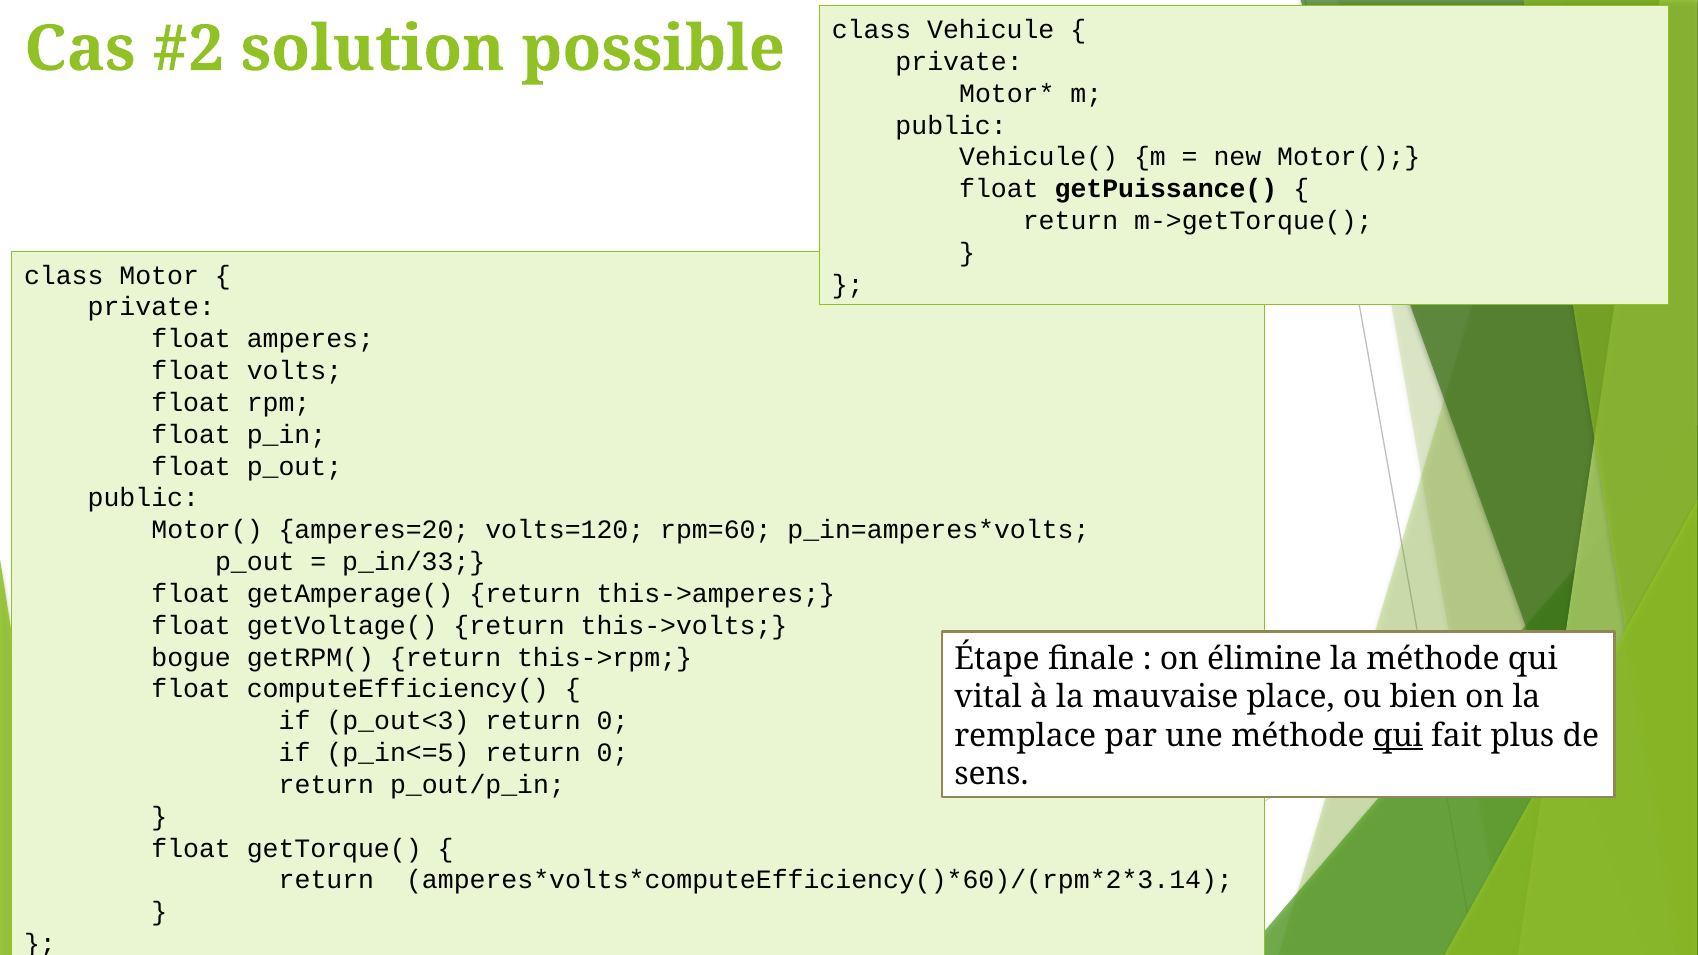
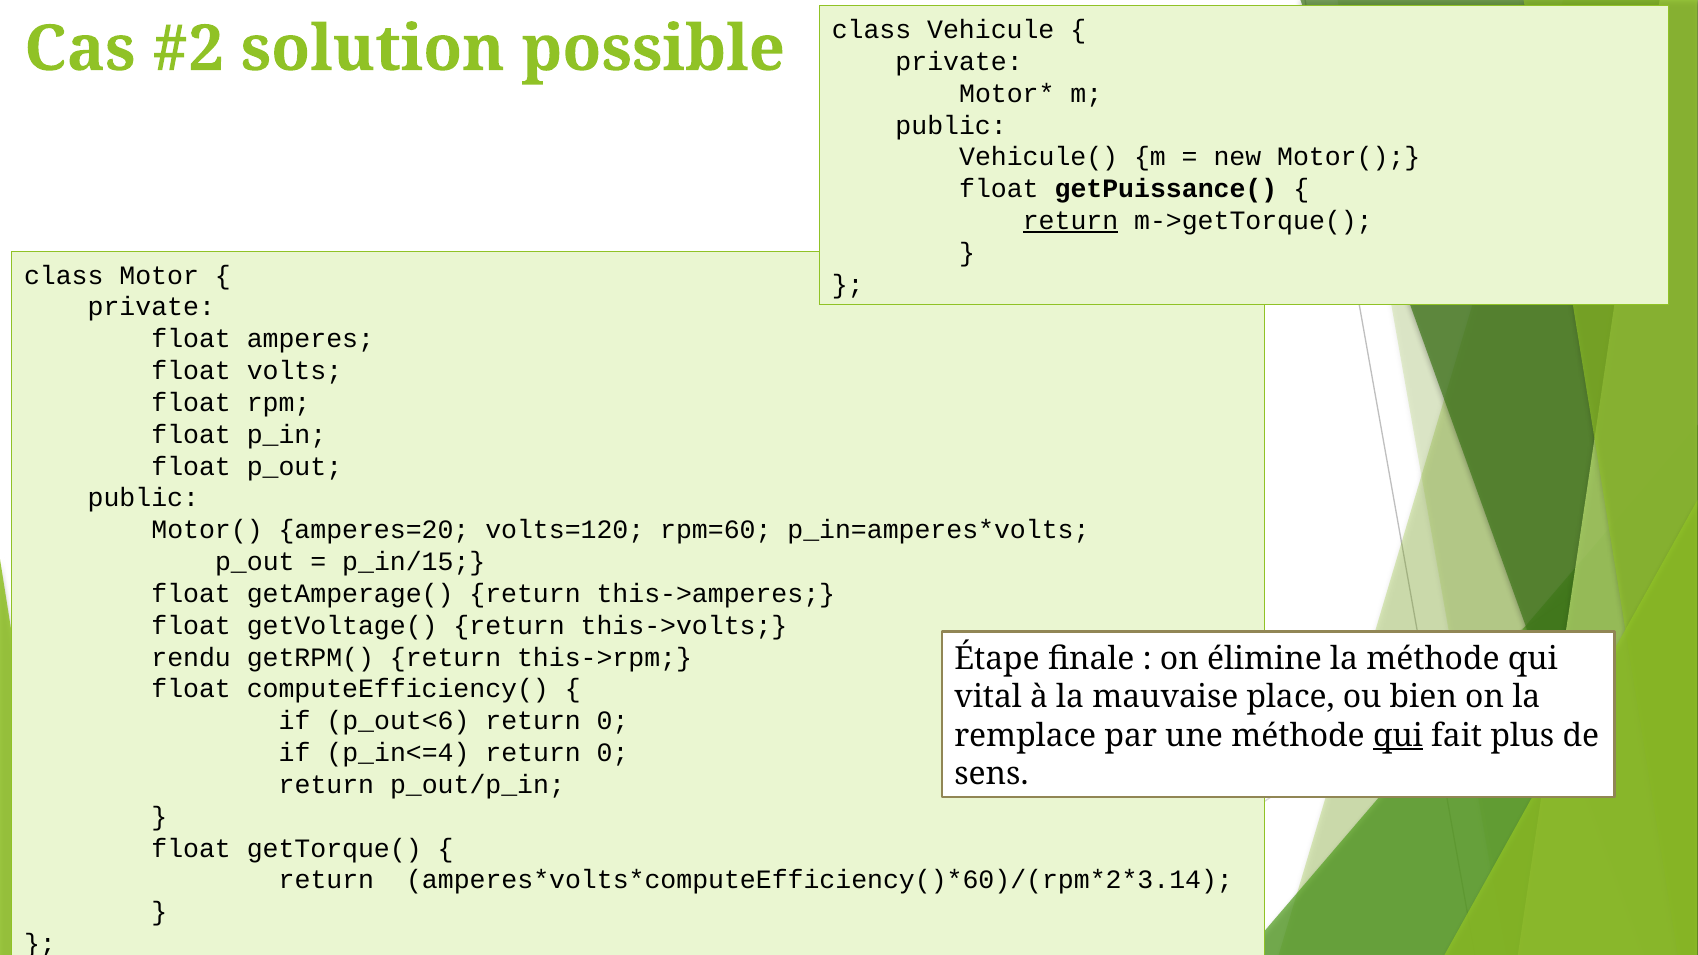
return at (1071, 221) underline: none -> present
p_in/33: p_in/33 -> p_in/15
bogue: bogue -> rendu
p_out<3: p_out<3 -> p_out<6
p_in<=5: p_in<=5 -> p_in<=4
